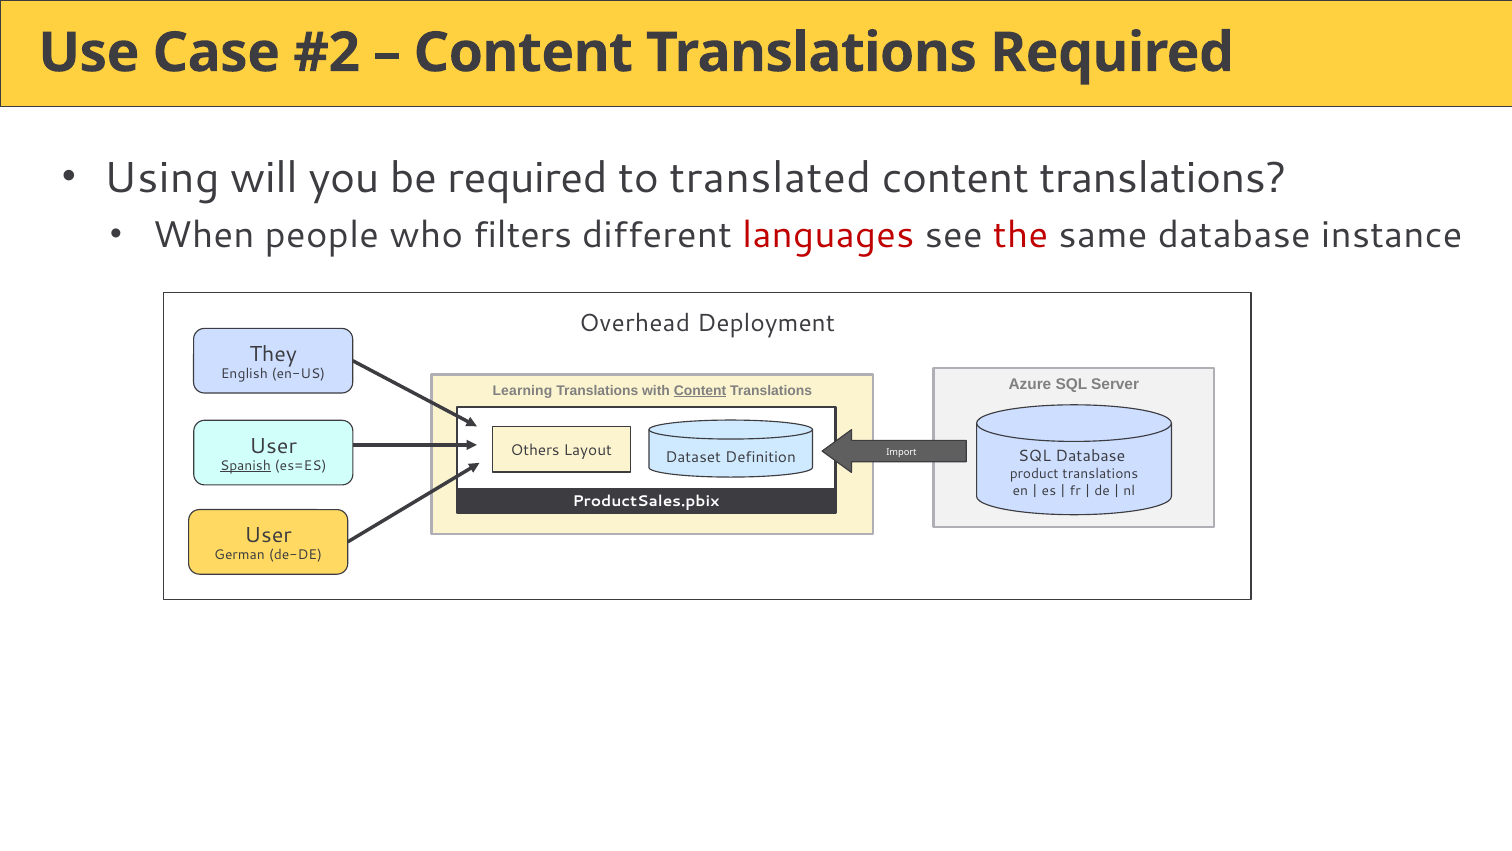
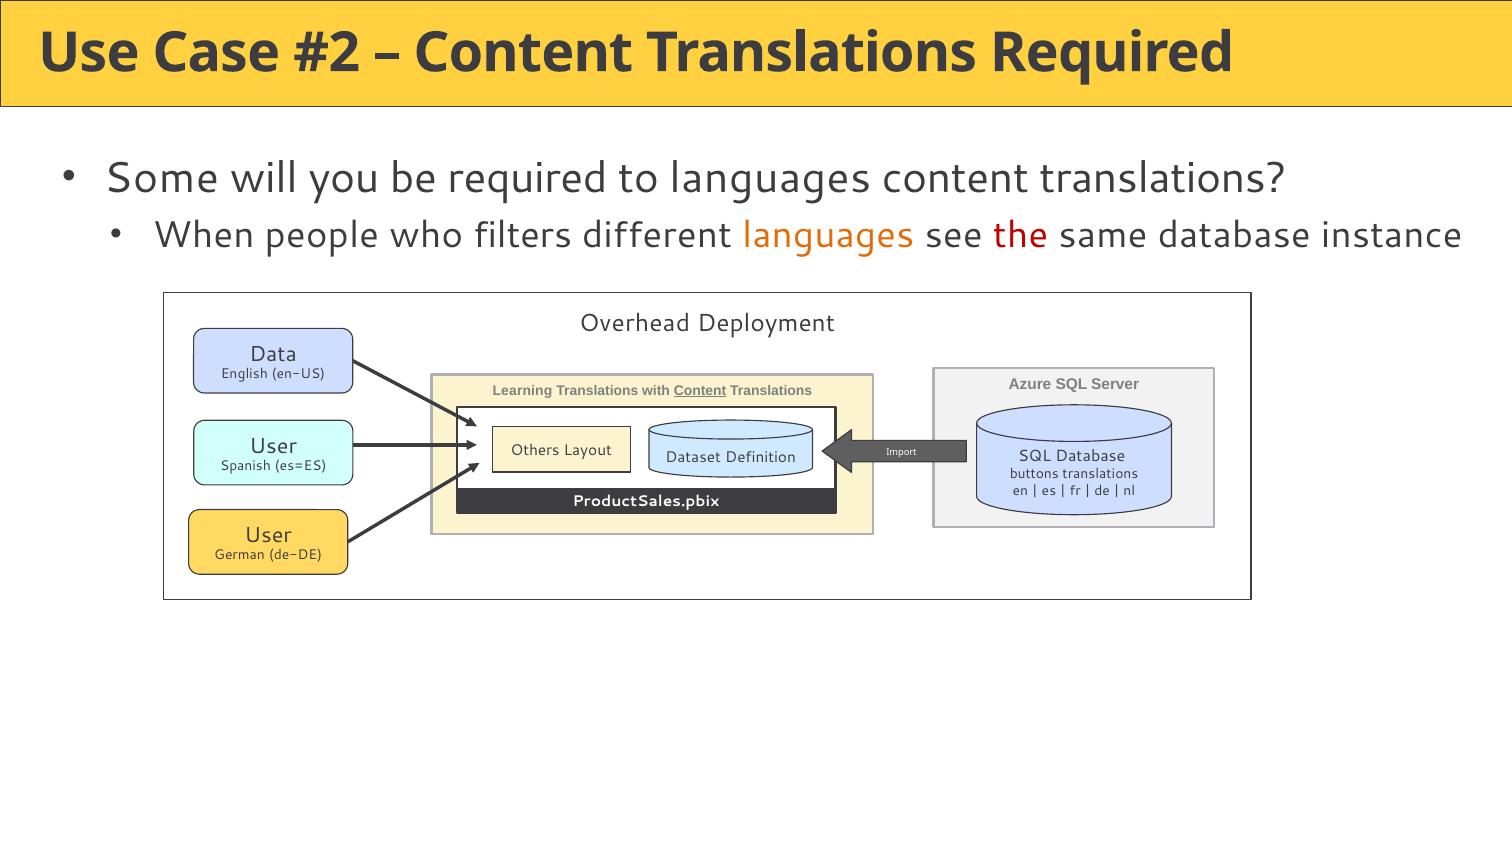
Using: Using -> Some
to translated: translated -> languages
languages at (828, 235) colour: red -> orange
They: They -> Data
Spanish underline: present -> none
product: product -> buttons
